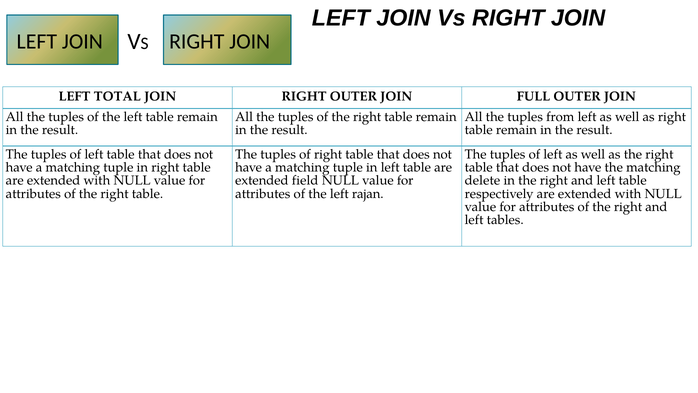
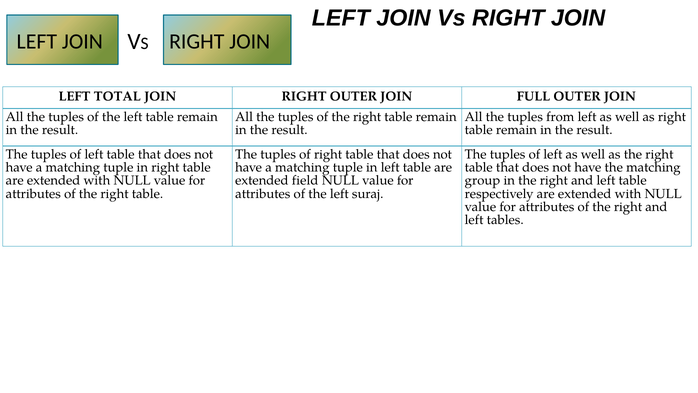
delete: delete -> group
rajan: rajan -> suraj
